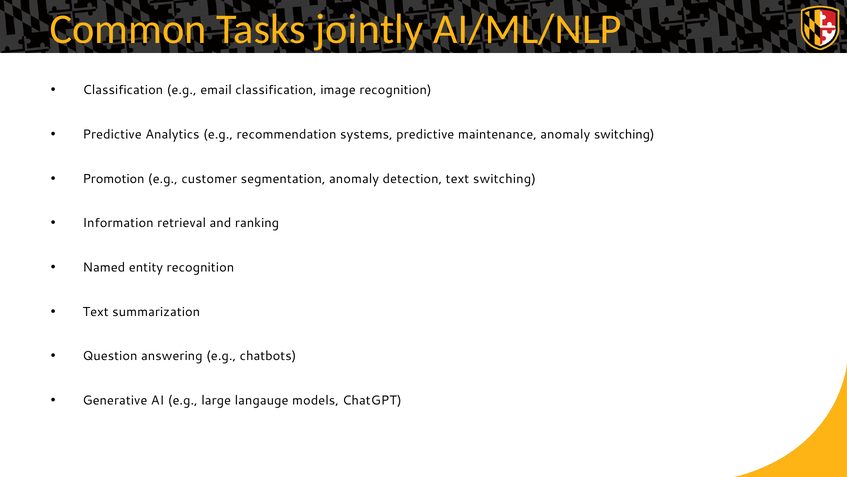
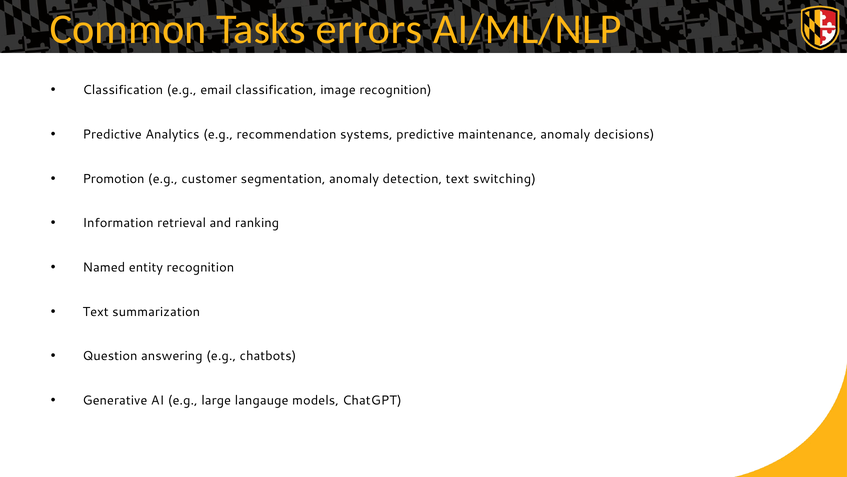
jointly: jointly -> errors
anomaly switching: switching -> decisions
